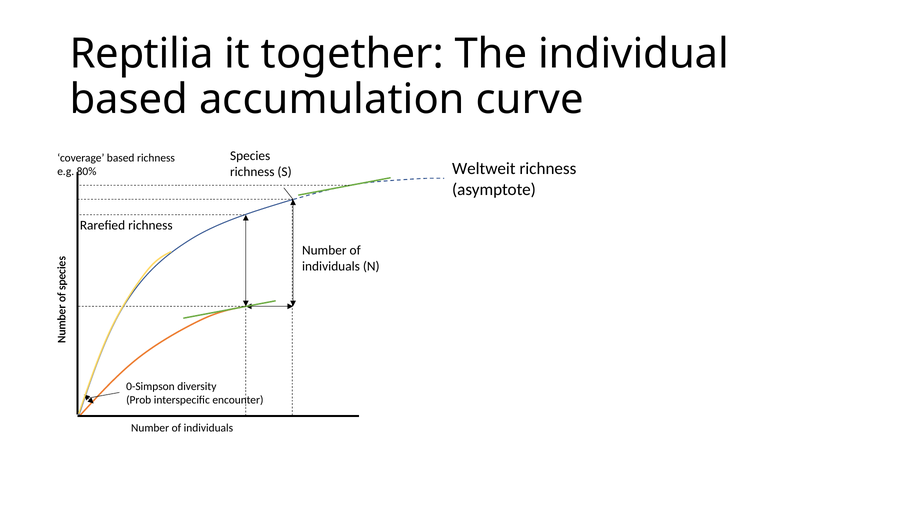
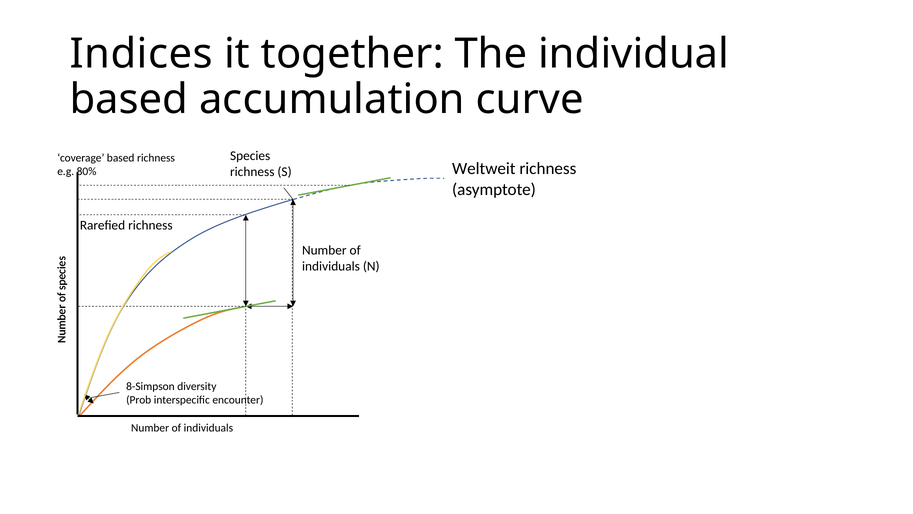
Reptilia: Reptilia -> Indices
0-Simpson: 0-Simpson -> 8-Simpson
